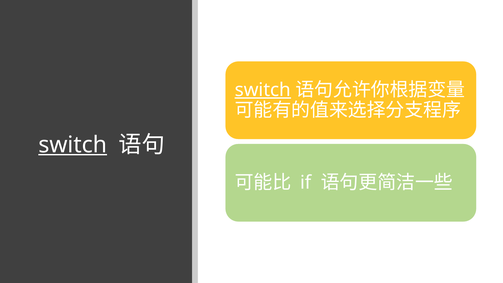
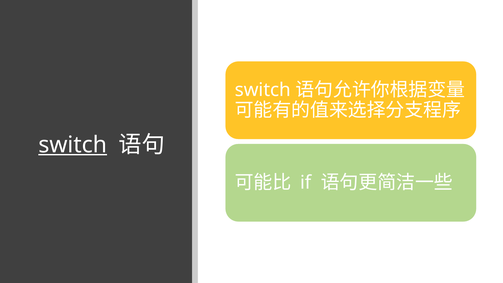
switch at (263, 90) underline: present -> none
